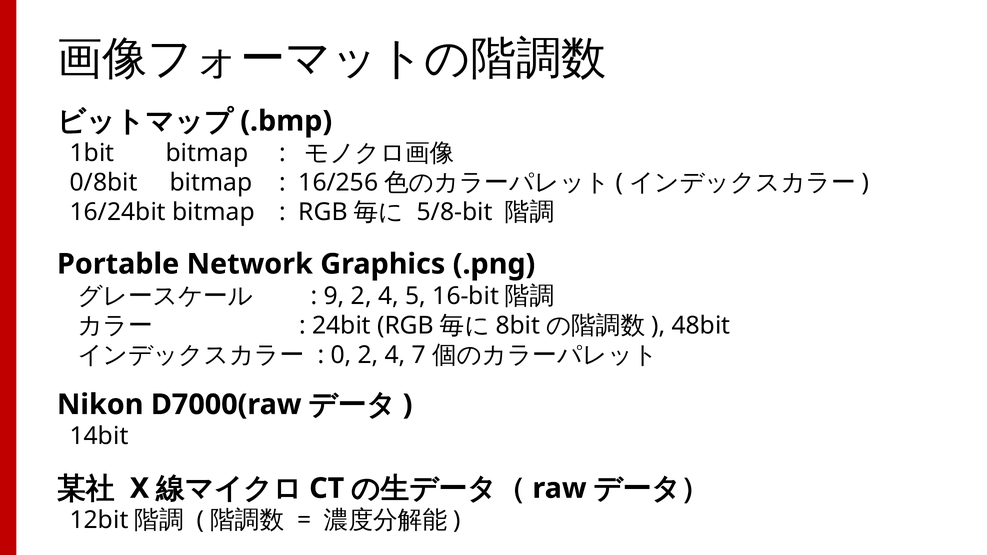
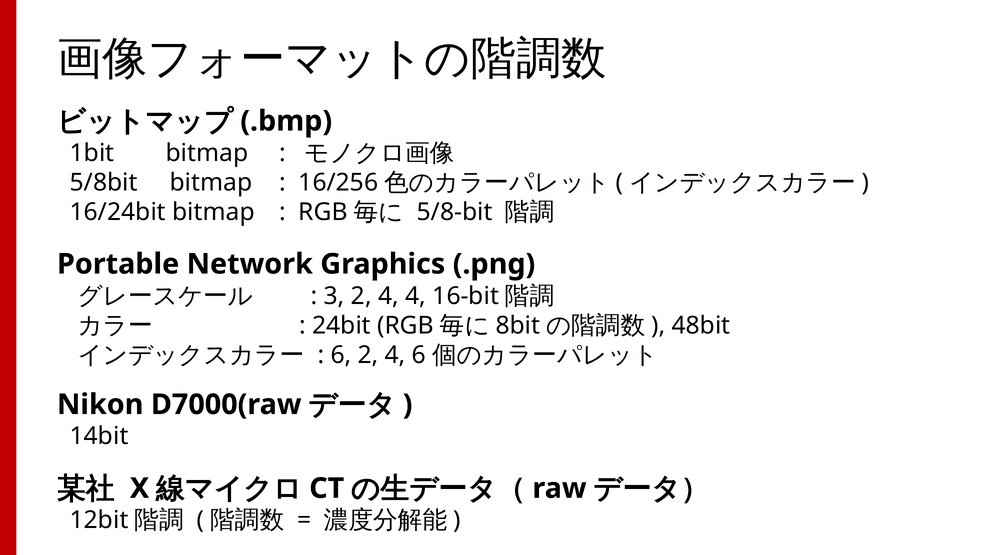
0/8bit: 0/8bit -> 5/8bit
9: 9 -> 3
4 5: 5 -> 4
0 at (341, 355): 0 -> 6
4 7: 7 -> 6
